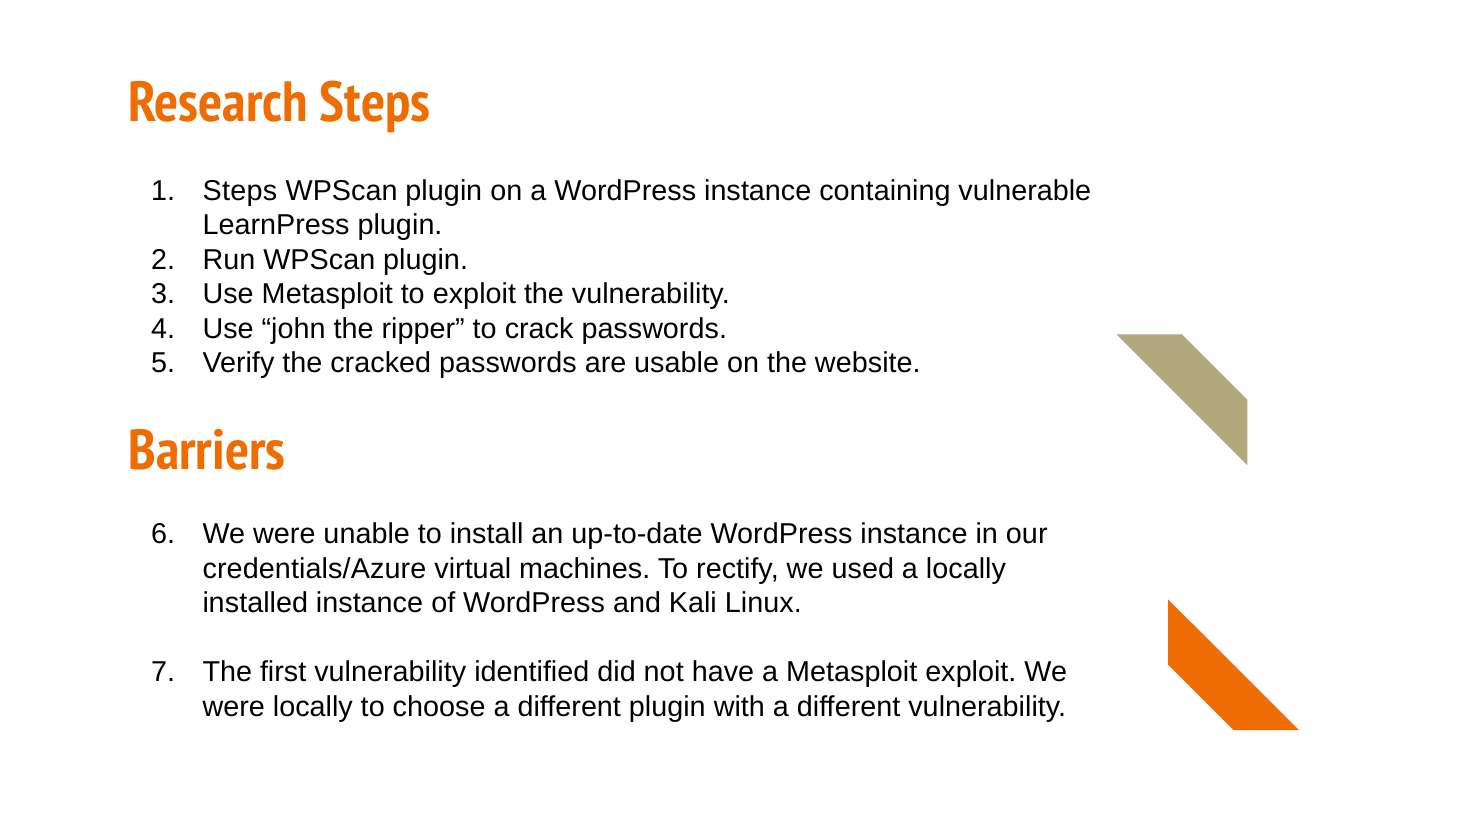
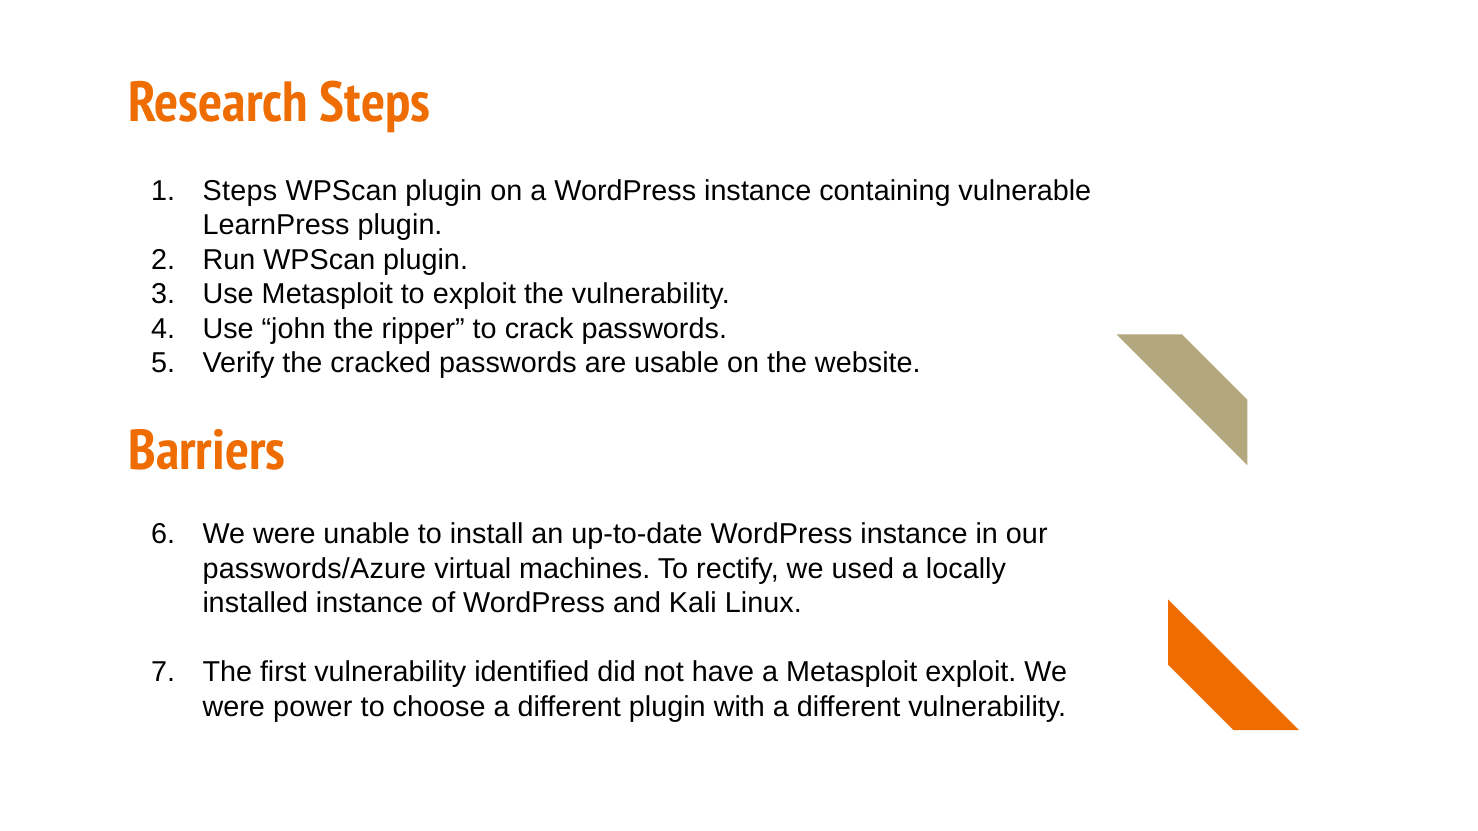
credentials/Azure: credentials/Azure -> passwords/Azure
were locally: locally -> power
